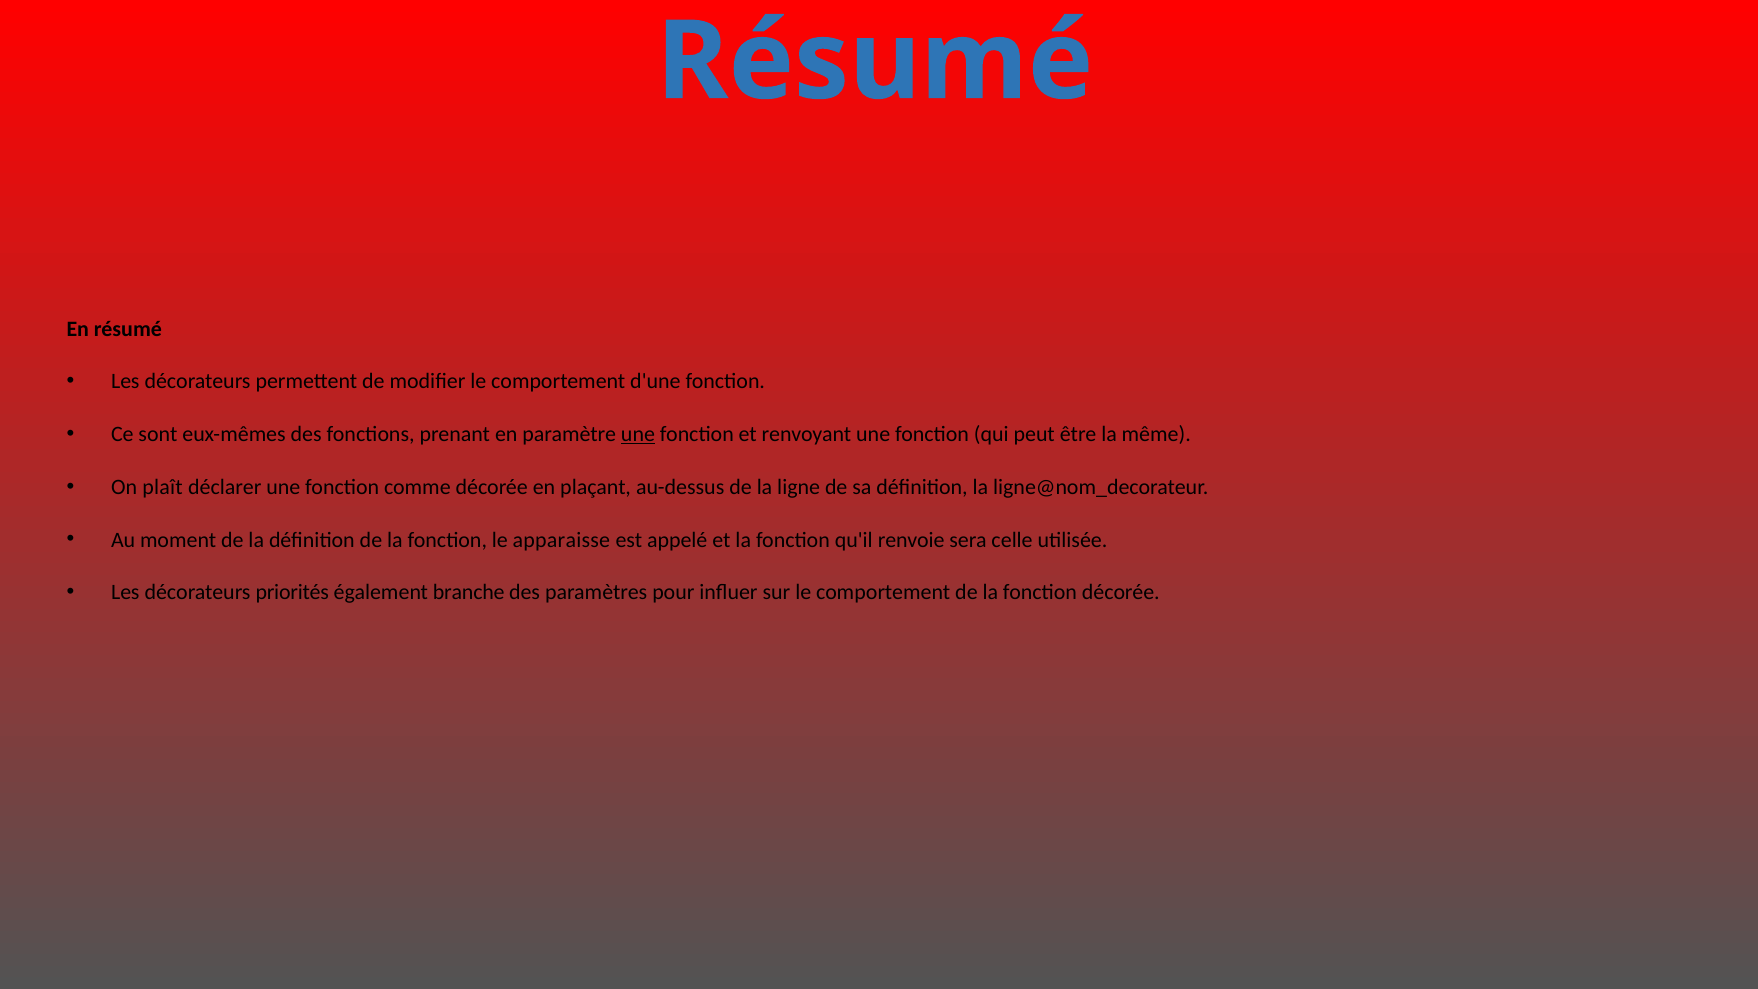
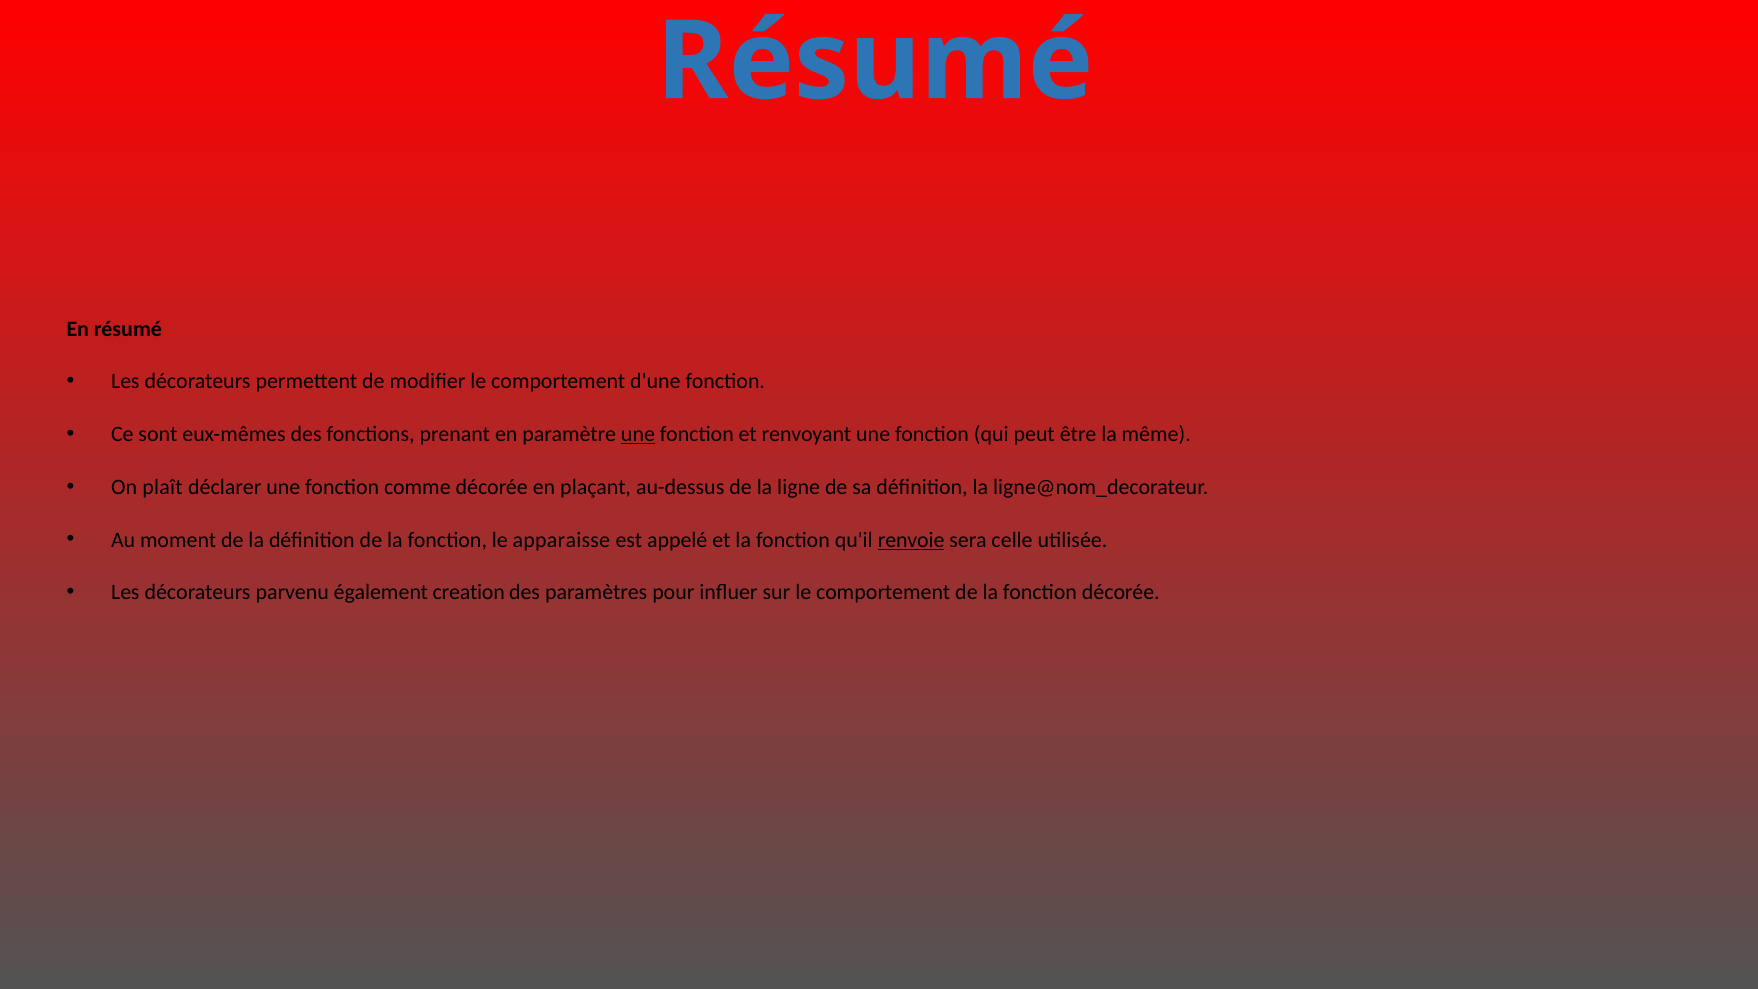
renvoie underline: none -> present
priorités: priorités -> parvenu
branche: branche -> creation
